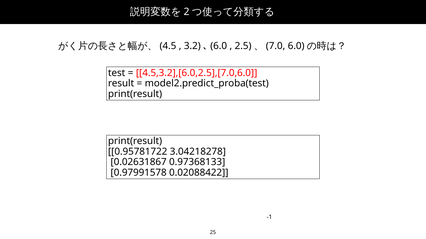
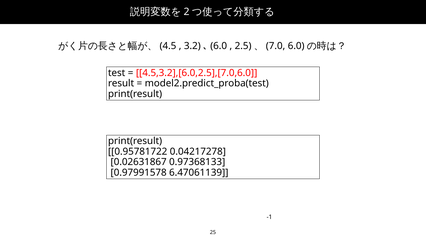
3.04218278: 3.04218278 -> 0.04217278
0.02088422: 0.02088422 -> 6.47061139
